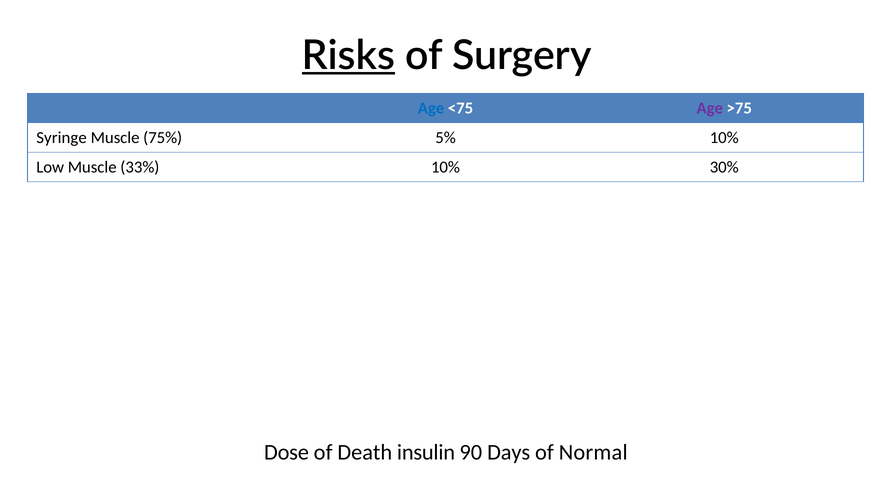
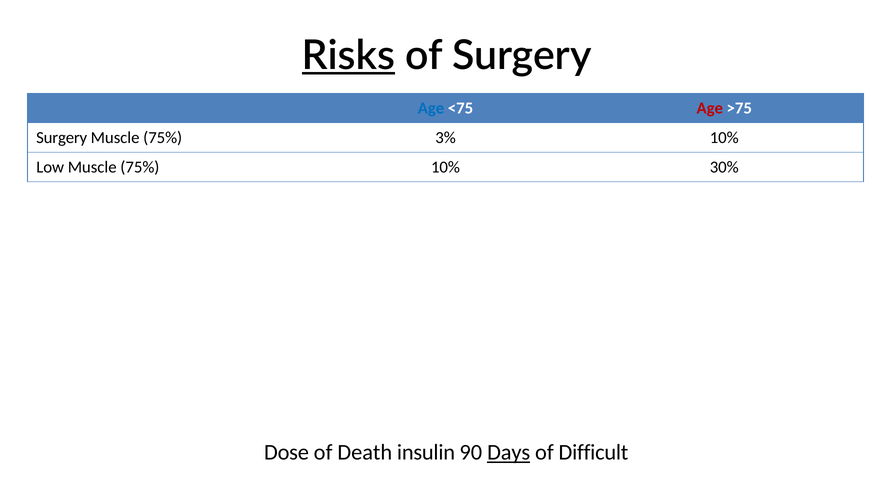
Age at (710, 108) colour: purple -> red
Syringe at (62, 138): Syringe -> Surgery
5%: 5% -> 3%
Low Muscle 33%: 33% -> 75%
Days underline: none -> present
Normal: Normal -> Difficult
